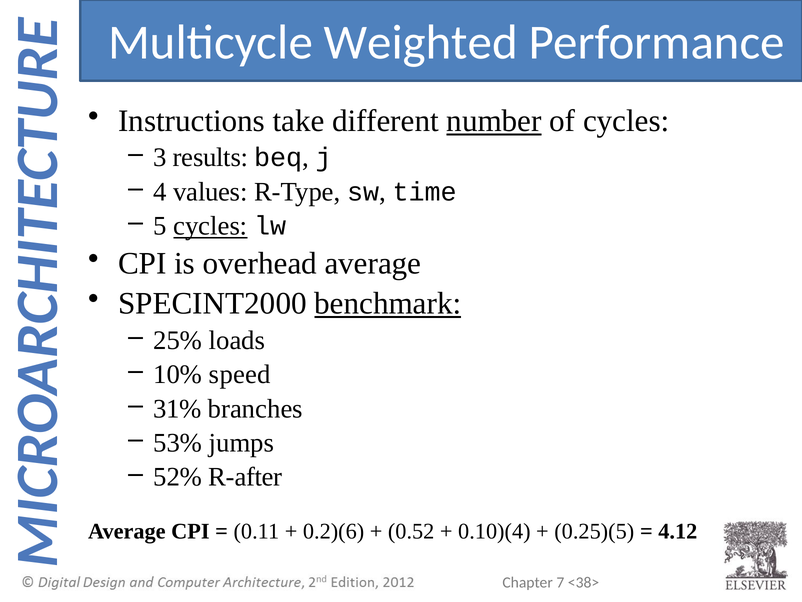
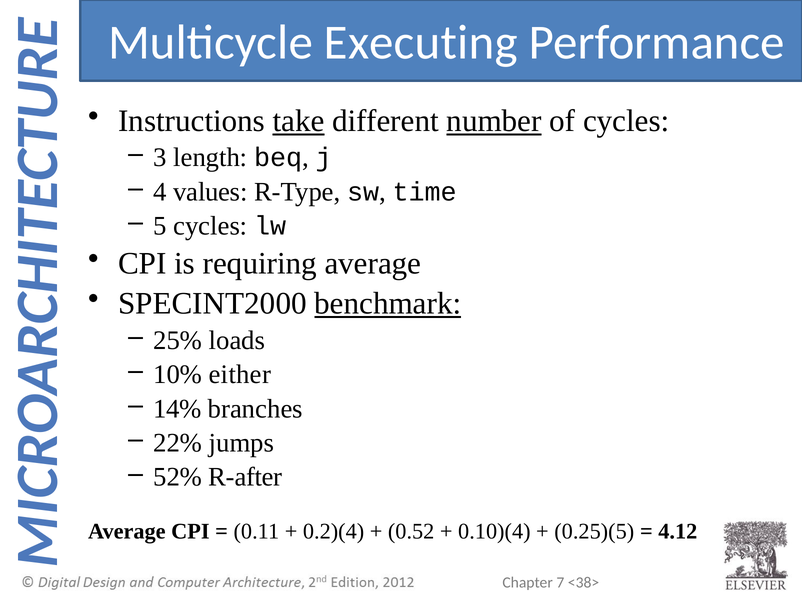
Weighted: Weighted -> Executing
take underline: none -> present
results: results -> length
cycles at (210, 226) underline: present -> none
overhead: overhead -> requiring
speed: speed -> either
31%: 31% -> 14%
53%: 53% -> 22%
0.2)(6: 0.2)(6 -> 0.2)(4
